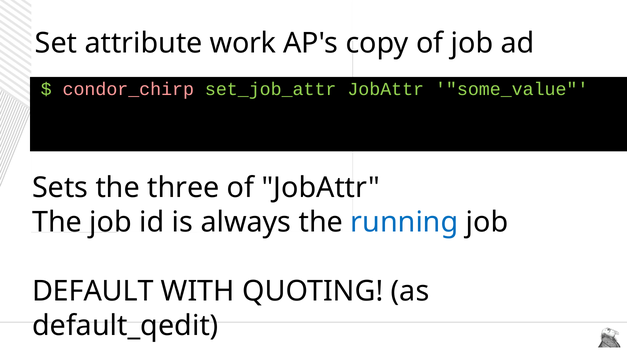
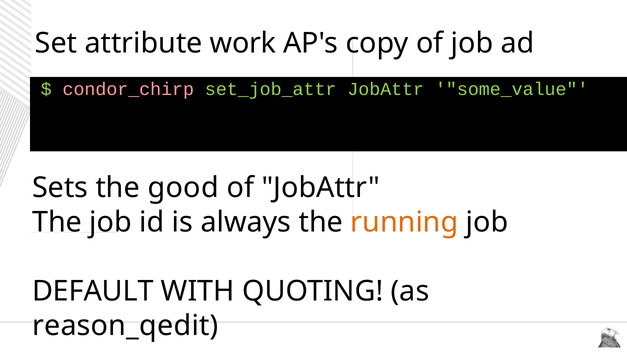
three: three -> good
running colour: blue -> orange
default_qedit: default_qedit -> reason_qedit
